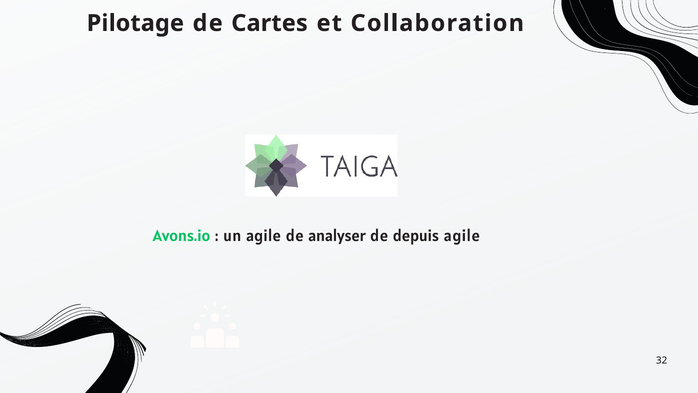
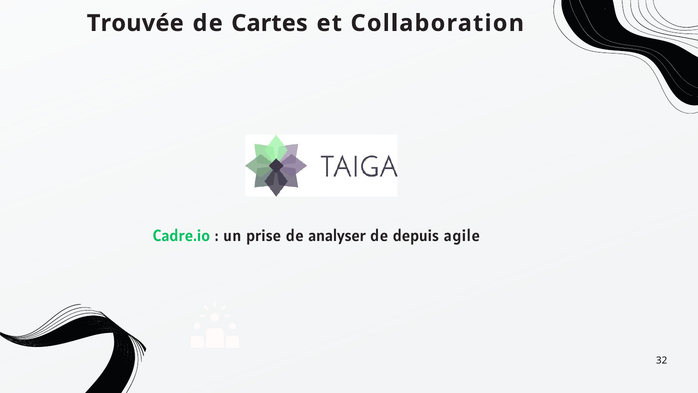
Pilotage: Pilotage -> Trouvée
Avons.io: Avons.io -> Cadre.io
un agile: agile -> prise
